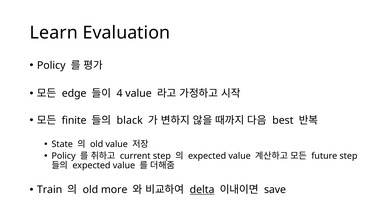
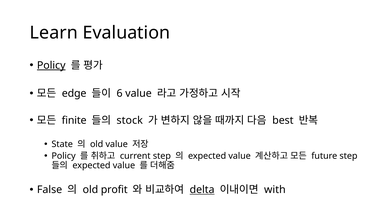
Policy at (51, 65) underline: none -> present
4: 4 -> 6
black: black -> stock
Train: Train -> False
more: more -> profit
save: save -> with
